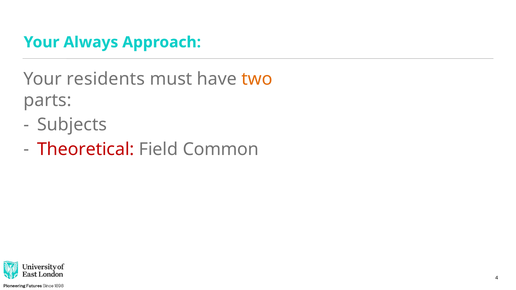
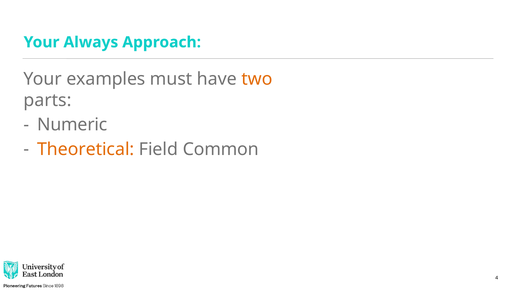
residents: residents -> examples
Subjects: Subjects -> Numeric
Theoretical colour: red -> orange
